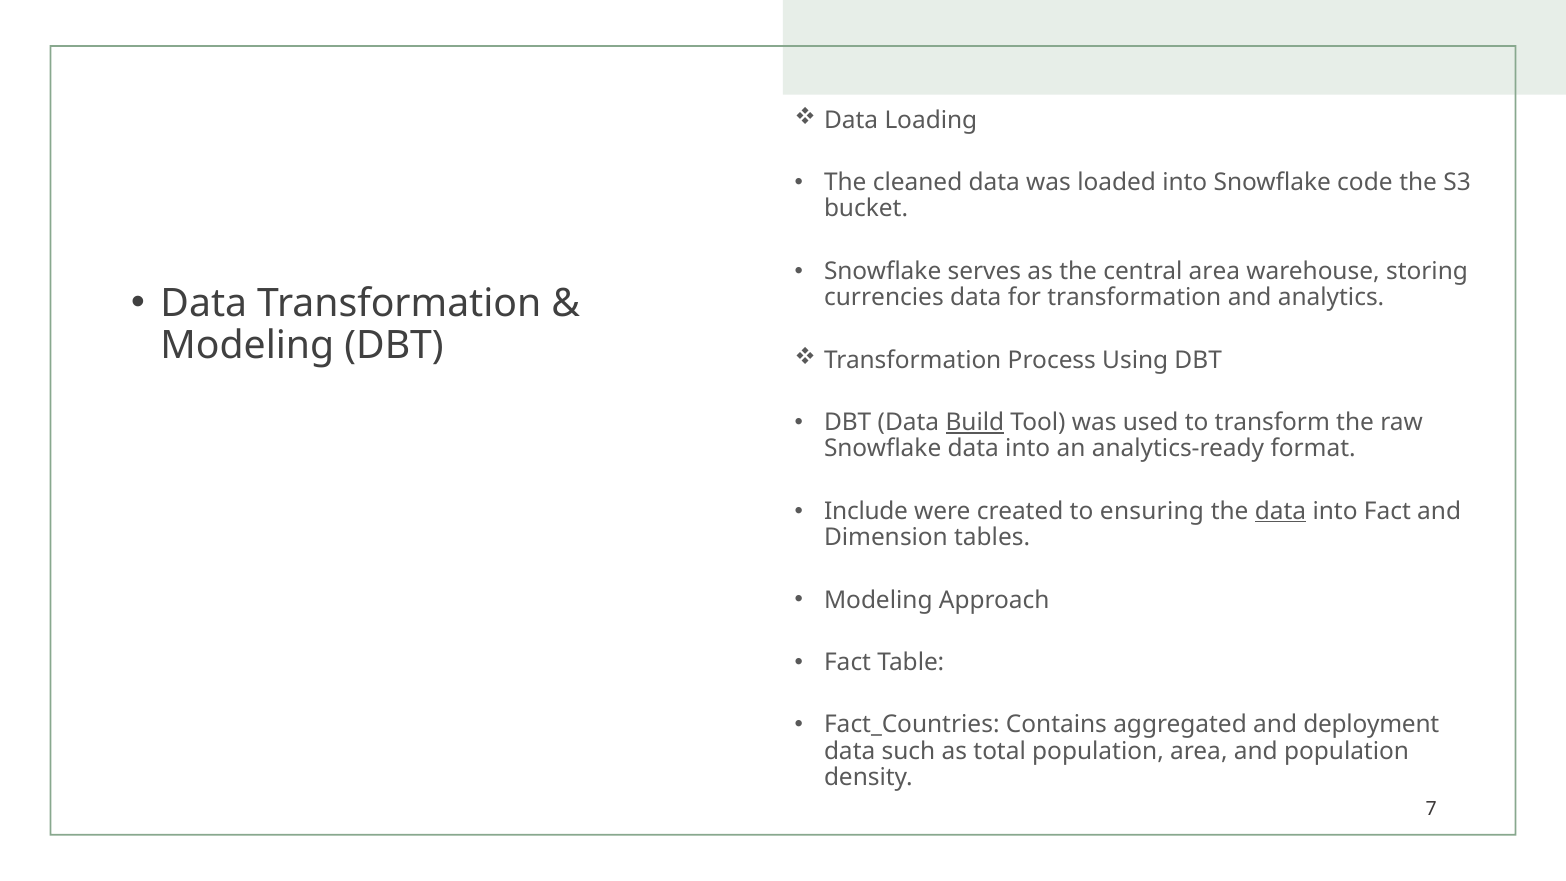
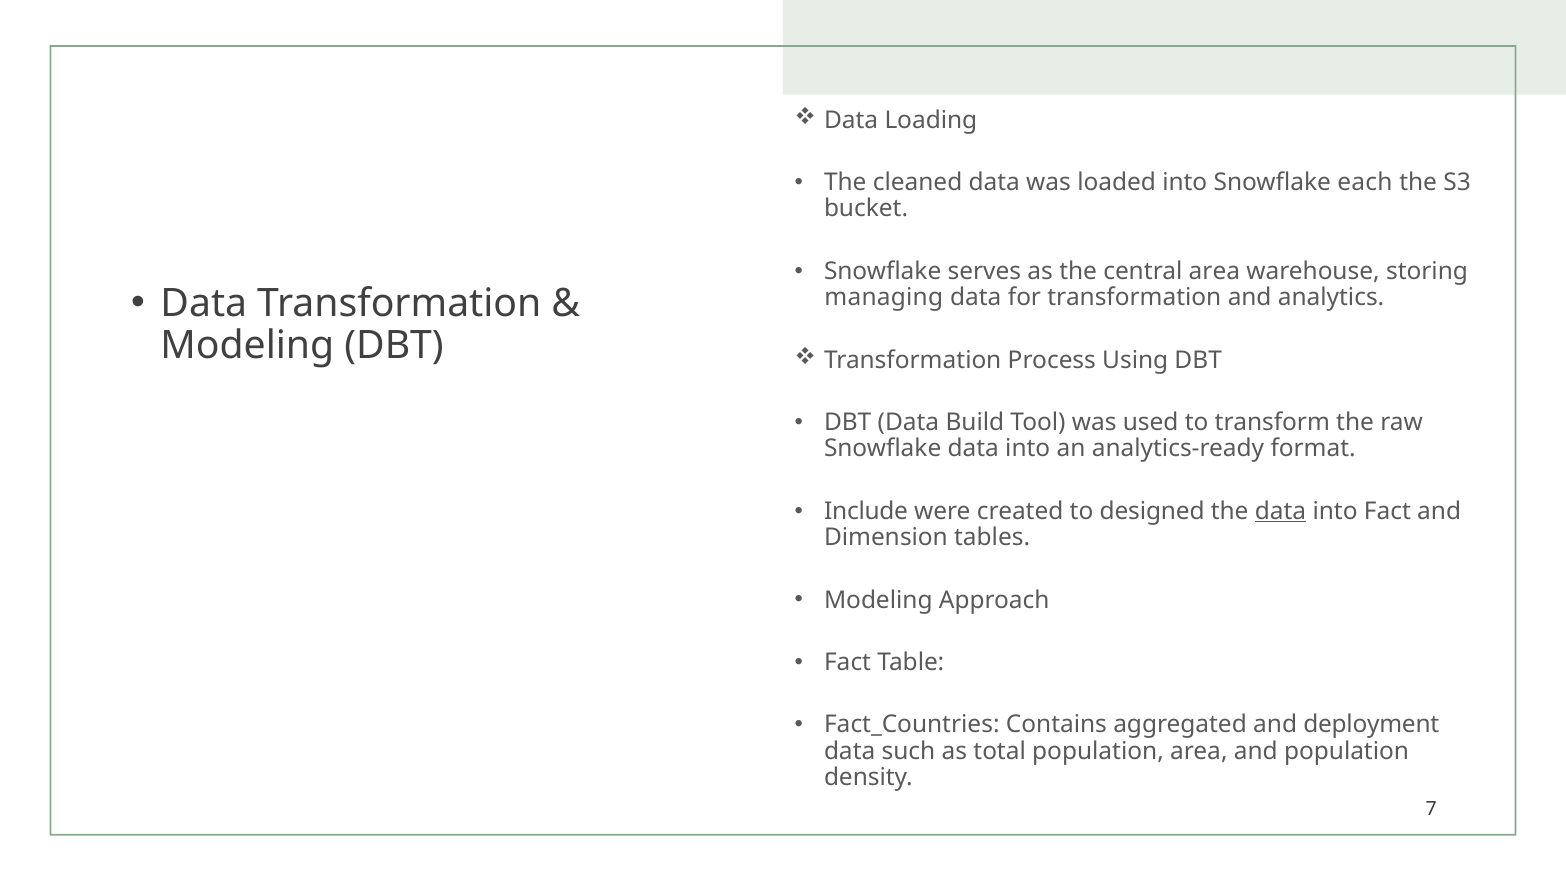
code: code -> each
currencies: currencies -> managing
Build underline: present -> none
ensuring: ensuring -> designed
